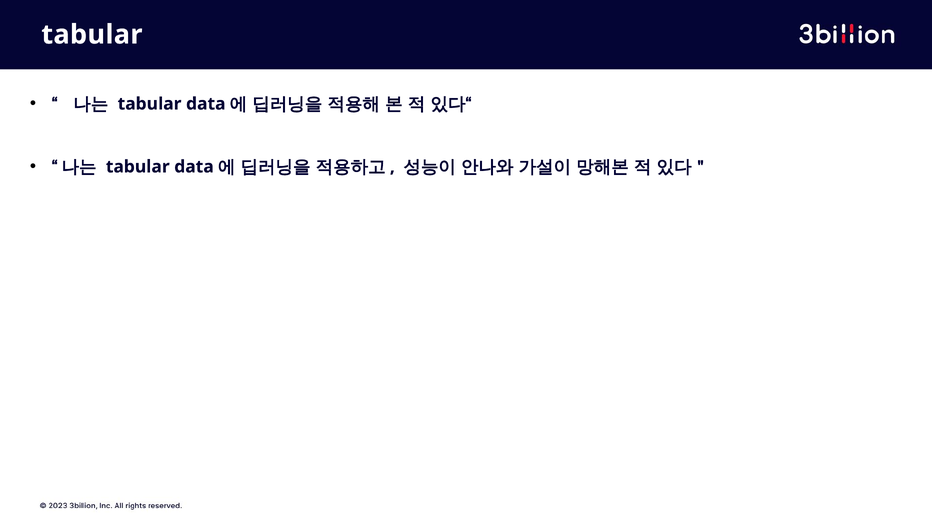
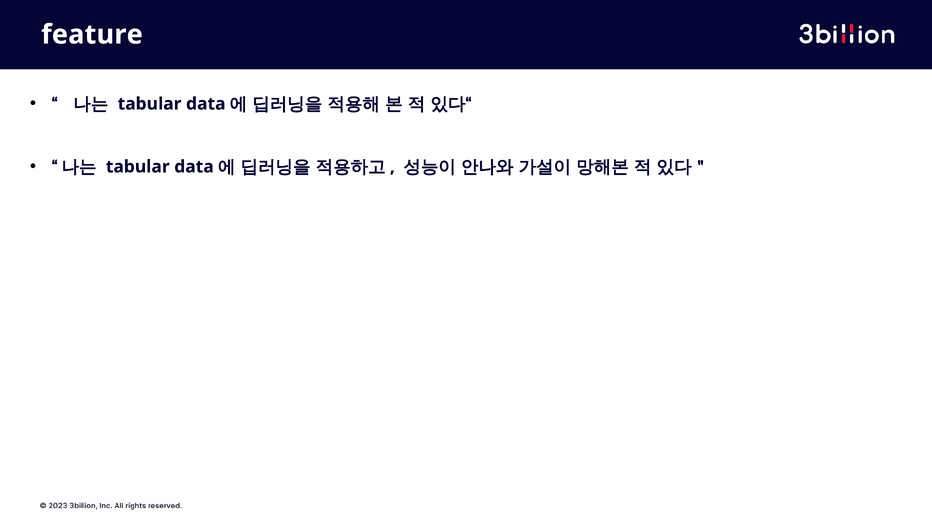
tabular at (92, 35): tabular -> feature
